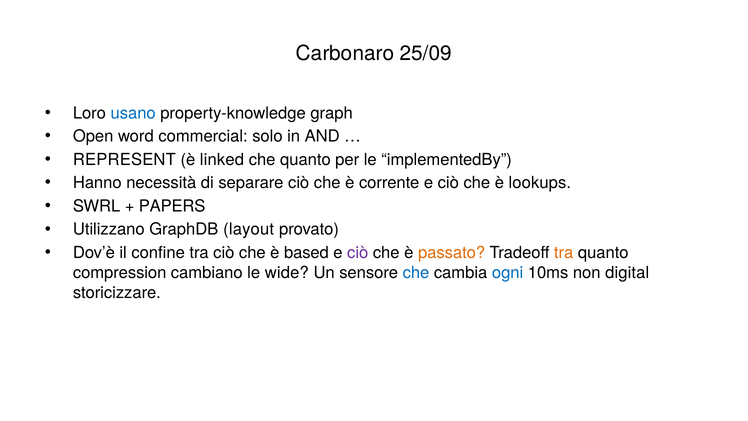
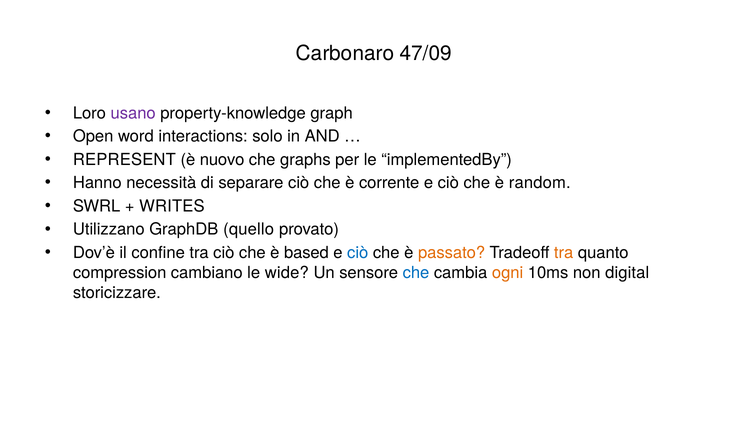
25/09: 25/09 -> 47/09
usano colour: blue -> purple
commercial: commercial -> interactions
linked: linked -> nuovo
che quanto: quanto -> graphs
lookups: lookups -> random
PAPERS: PAPERS -> WRITES
layout: layout -> quello
ciò at (358, 253) colour: purple -> blue
ogni colour: blue -> orange
